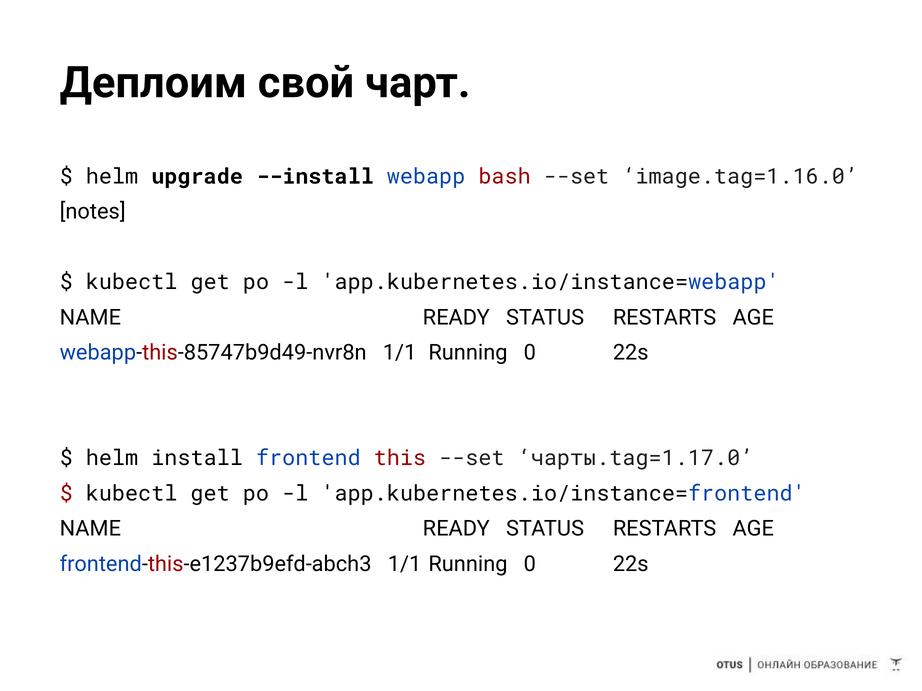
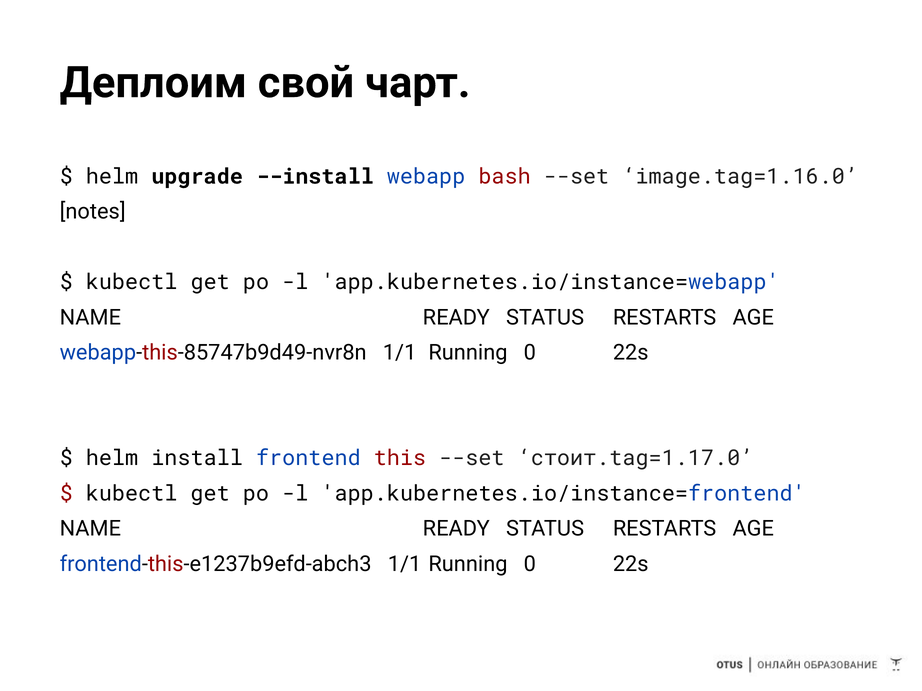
чарты.tag=1.17.0: чарты.tag=1.17.0 -> стоит.tag=1.17.0
